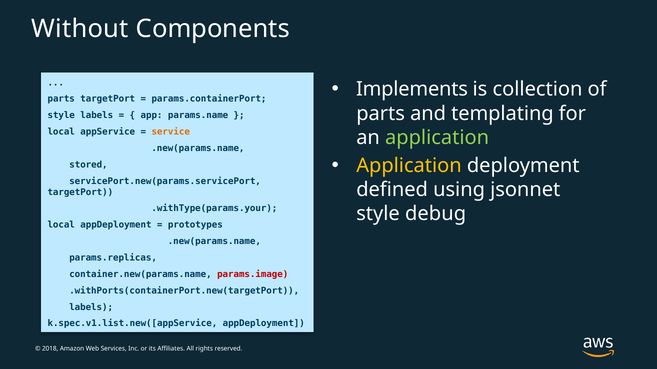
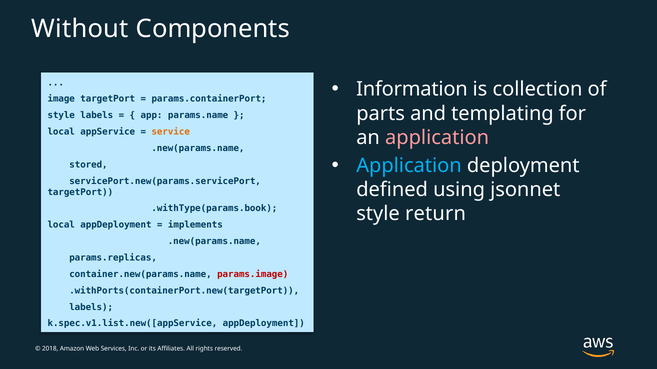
Implements: Implements -> Information
parts at (61, 99): parts -> image
application at (437, 138) colour: light green -> pink
Application at (409, 166) colour: yellow -> light blue
.withType(params.your: .withType(params.your -> .withType(params.book
debug: debug -> return
prototypes: prototypes -> implements
